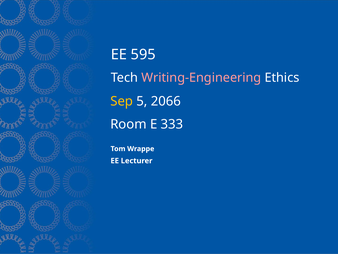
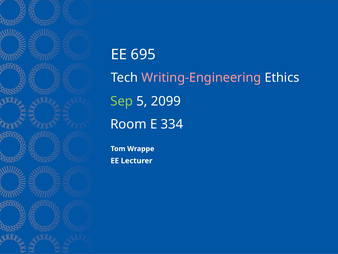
595: 595 -> 695
Sep colour: yellow -> light green
2066: 2066 -> 2099
333: 333 -> 334
